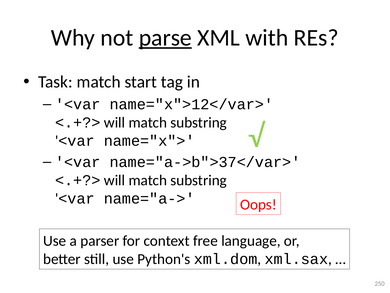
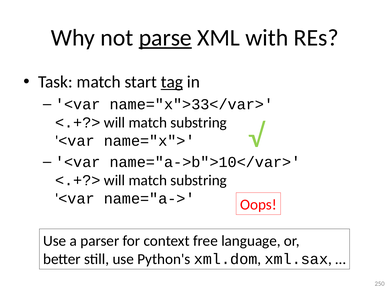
tag underline: none -> present
name="x">12</var>: name="x">12</var> -> name="x">33</var>
name="a->b">37</var>: name="a->b">37</var> -> name="a->b">10</var>
